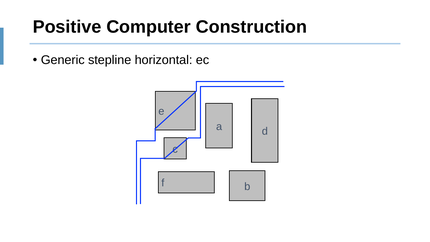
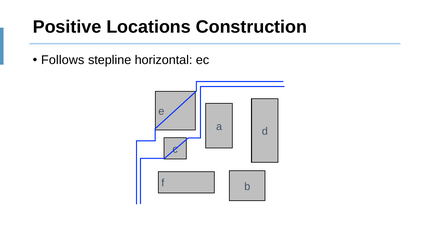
Computer: Computer -> Locations
Generic: Generic -> Follows
